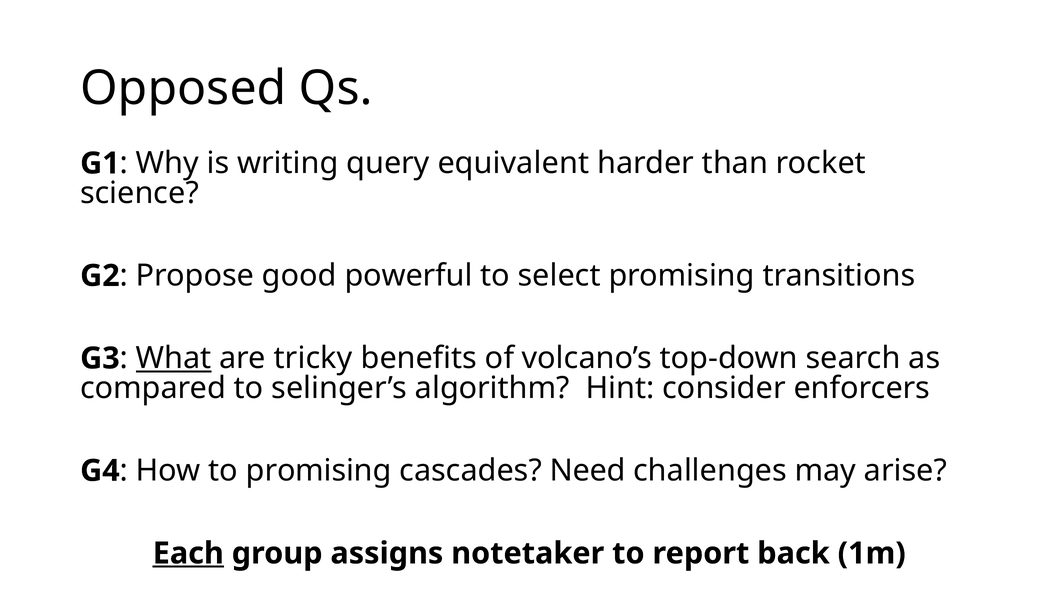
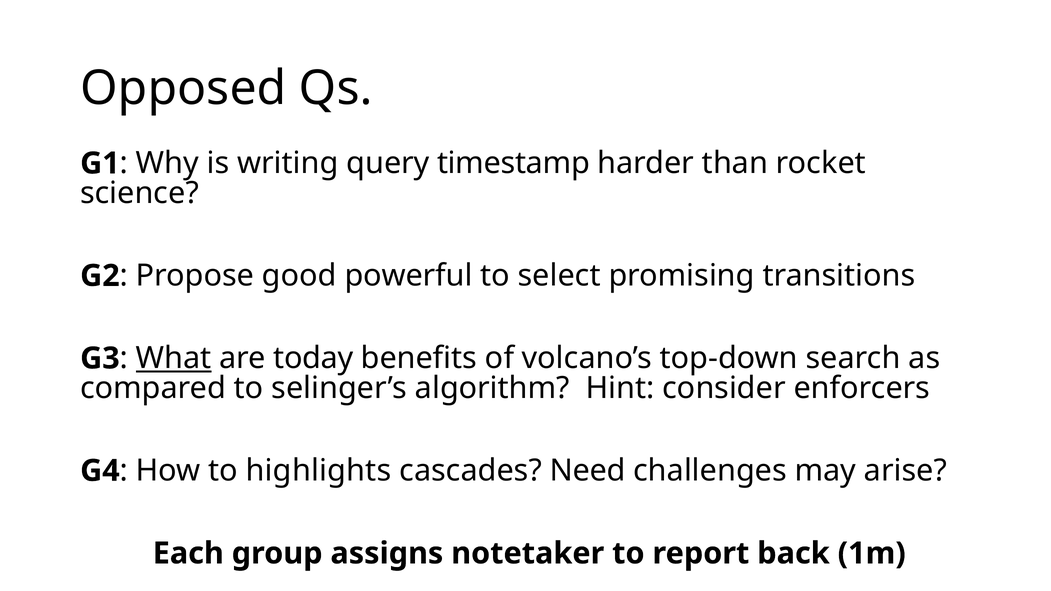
equivalent: equivalent -> timestamp
tricky: tricky -> today
to promising: promising -> highlights
Each underline: present -> none
